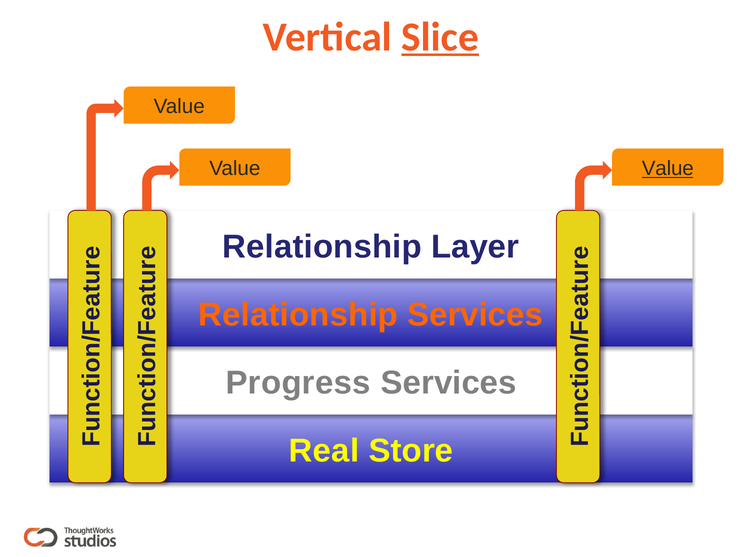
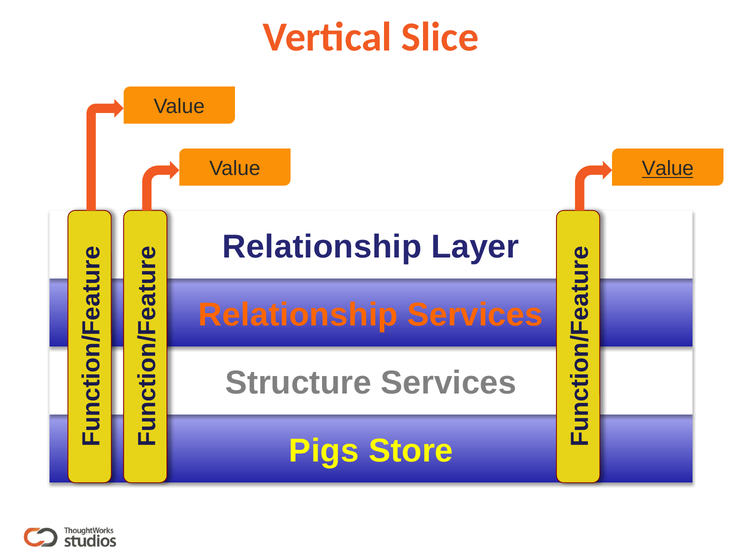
Slice underline: present -> none
Progress: Progress -> Structure
Real: Real -> Pigs
